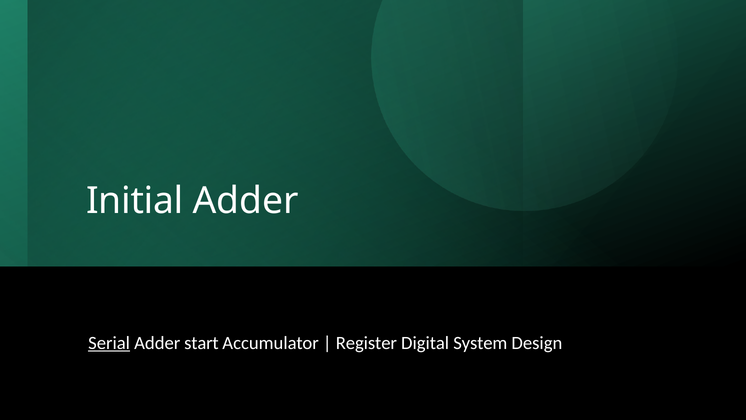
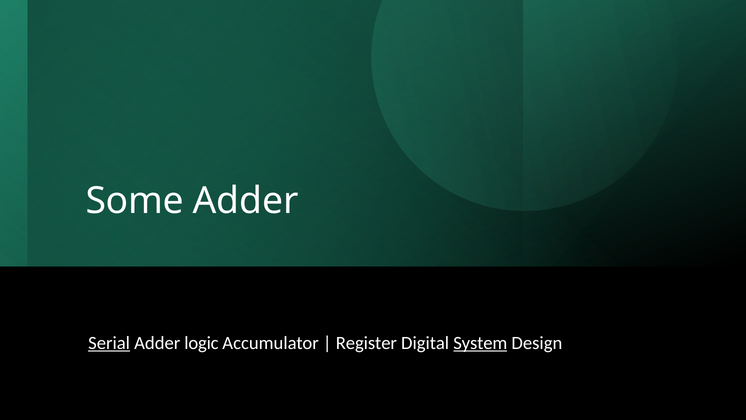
Initial: Initial -> Some
start: start -> logic
System underline: none -> present
